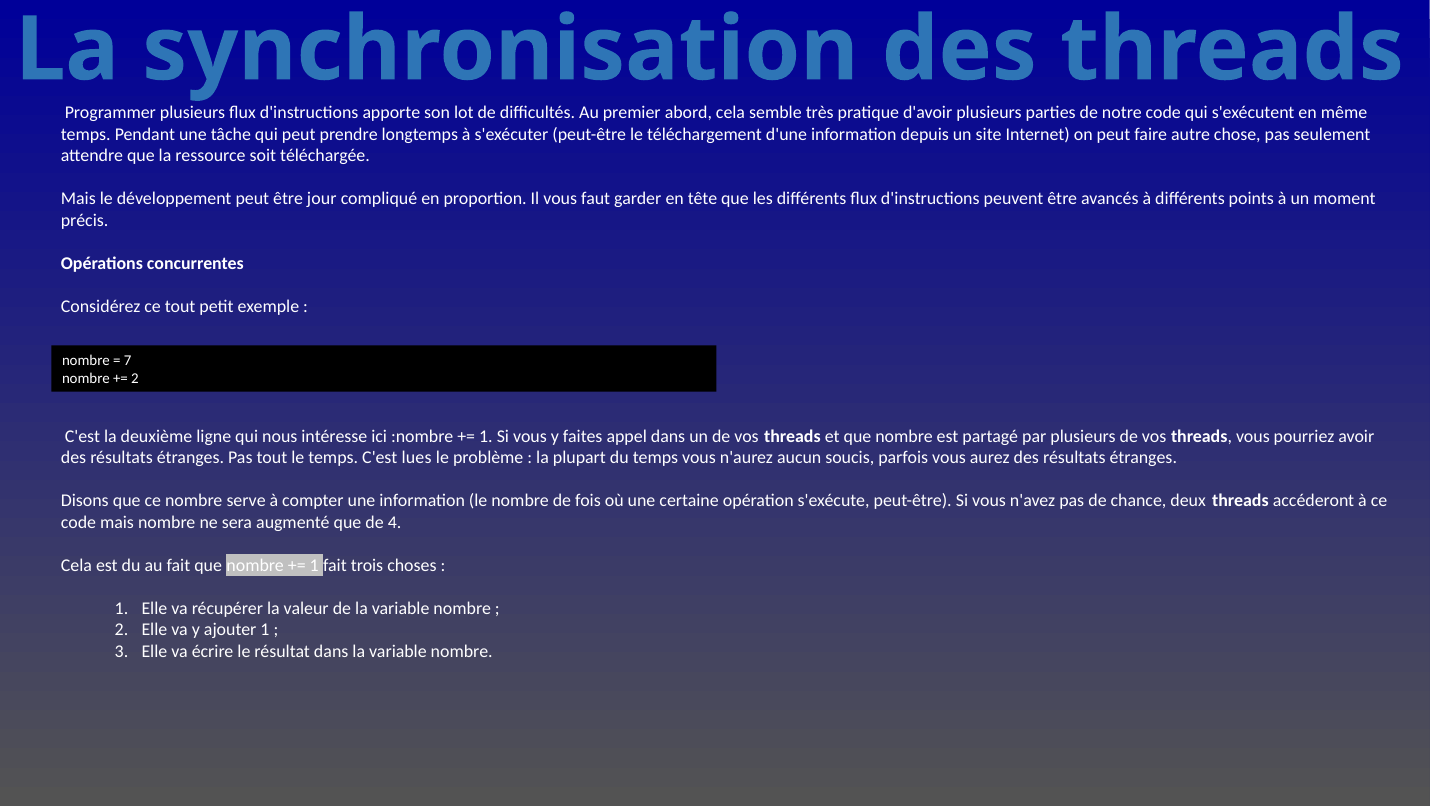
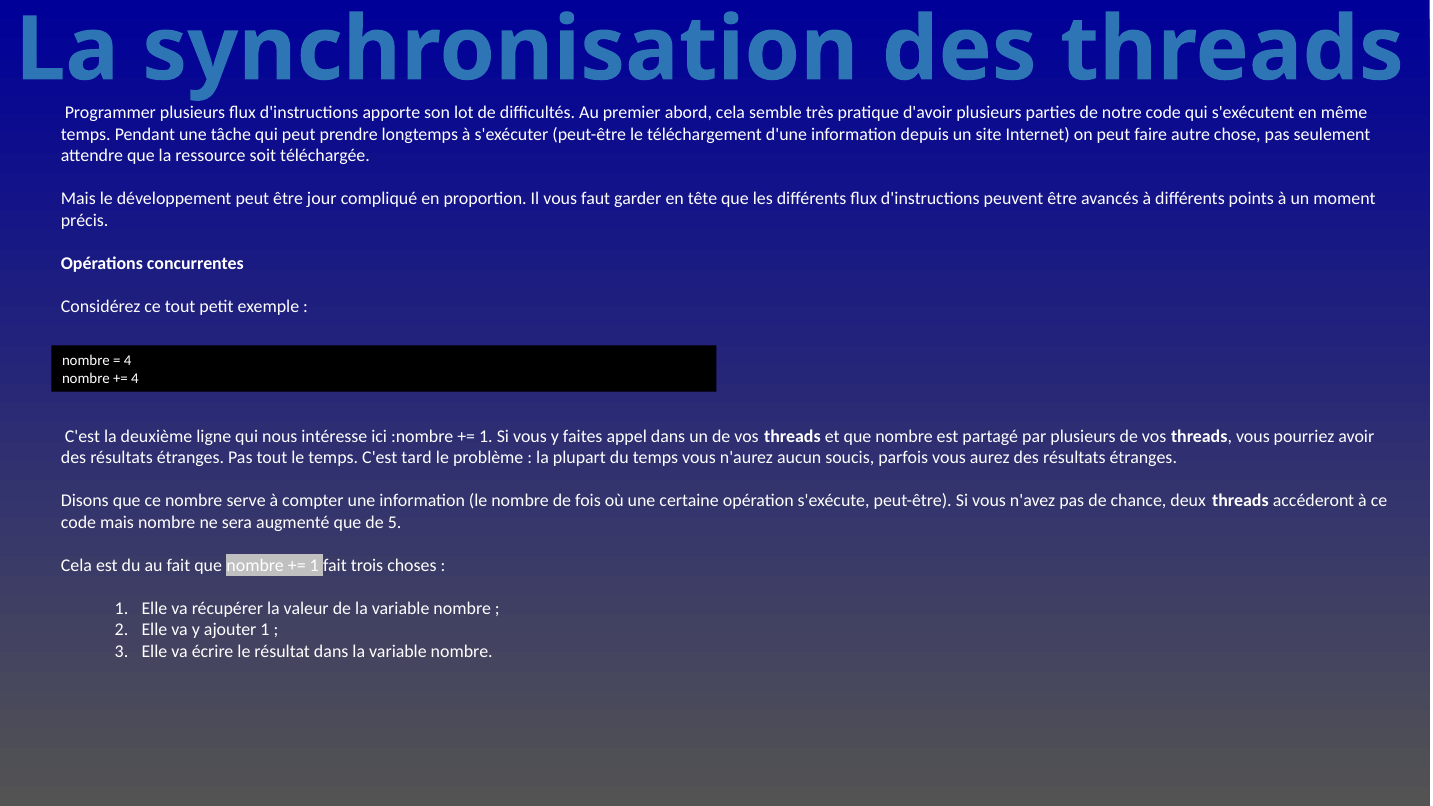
7 at (128, 361): 7 -> 4
2 at (135, 379): 2 -> 4
lues: lues -> tard
4: 4 -> 5
